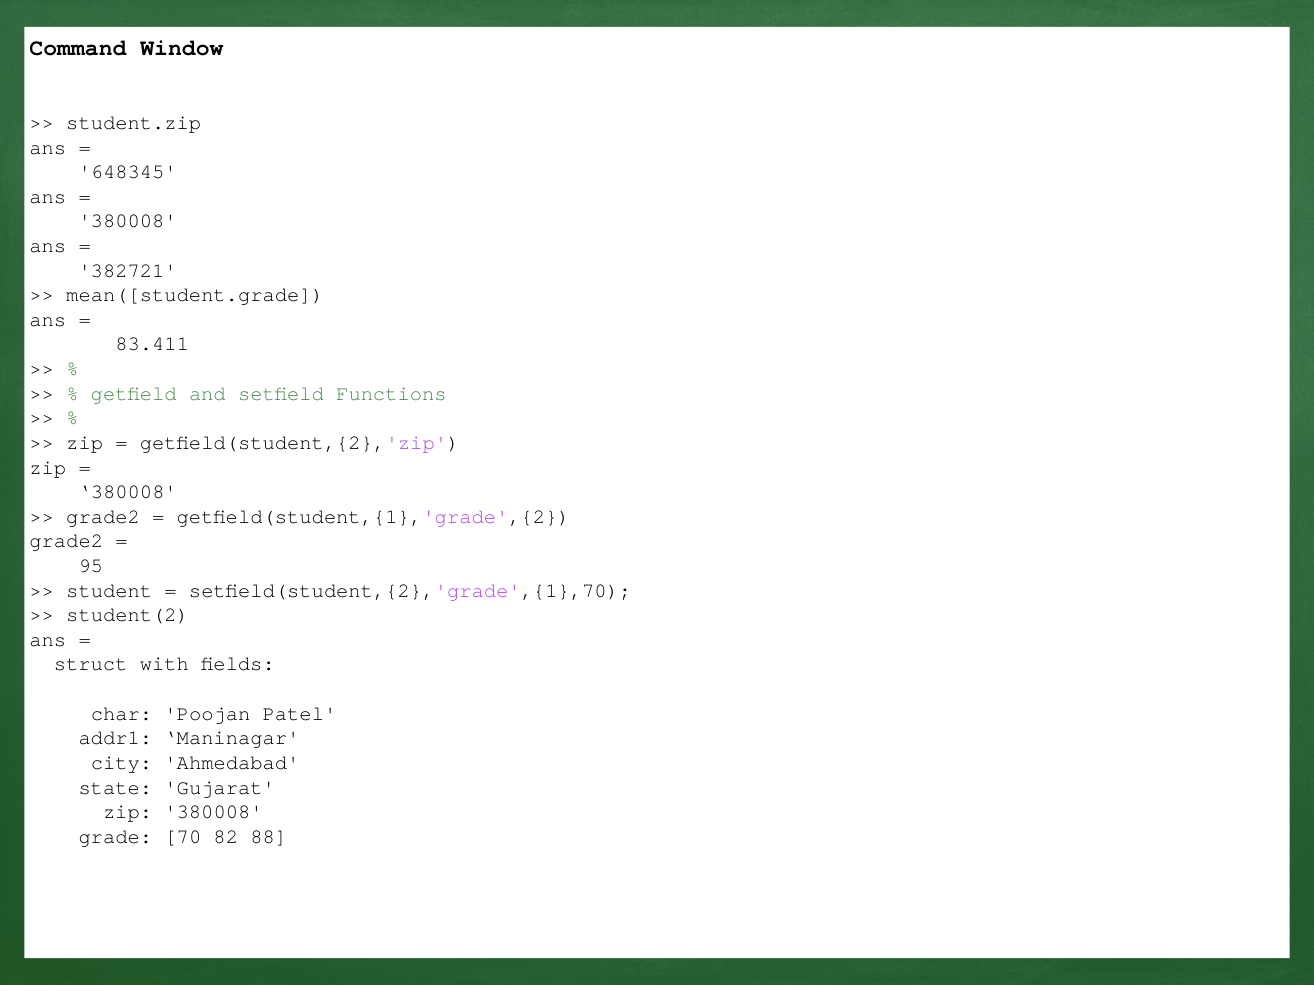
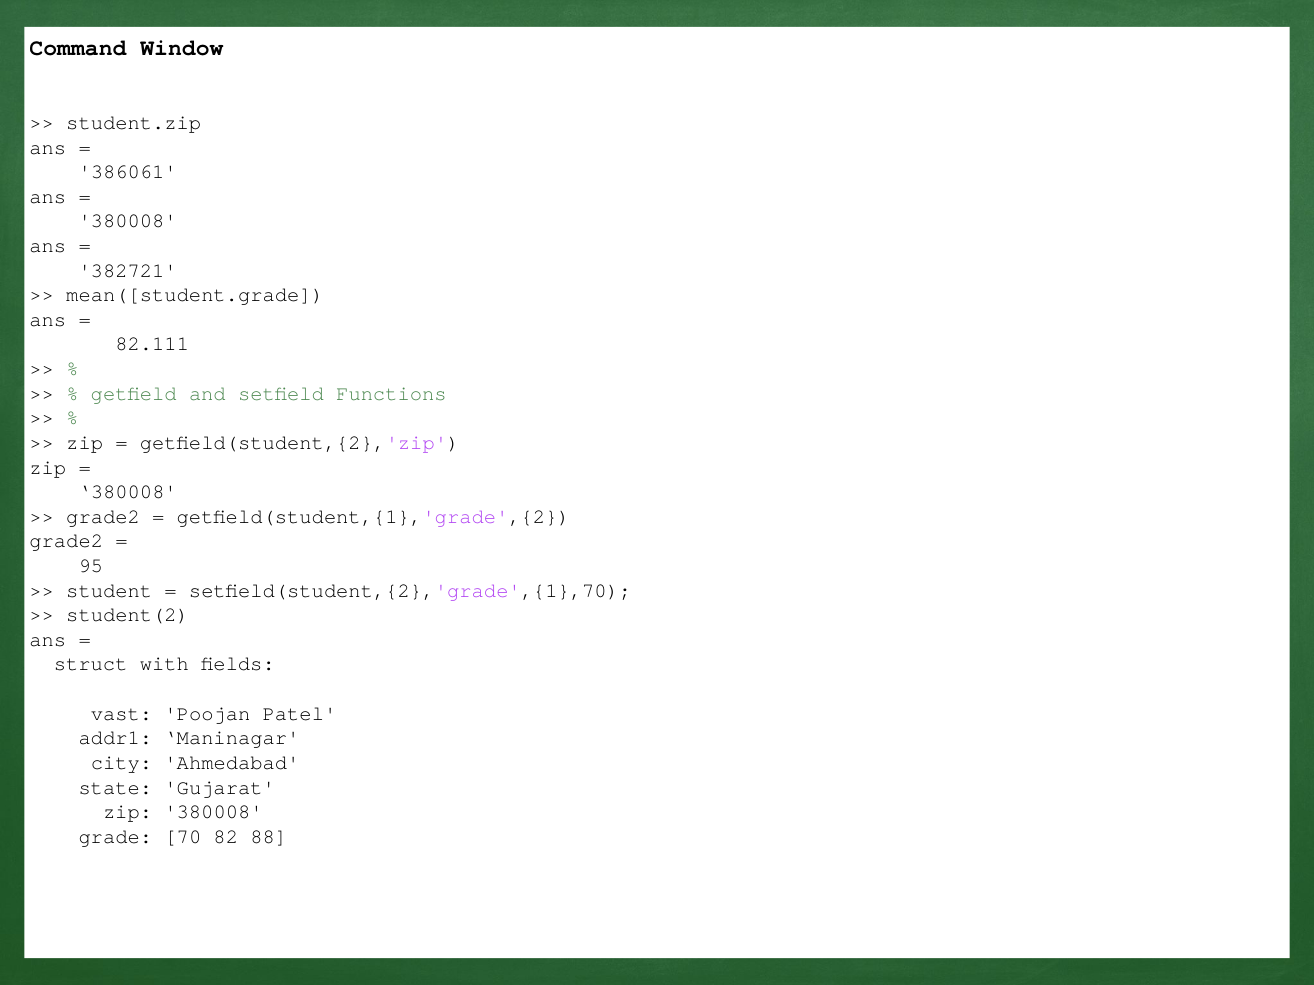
648345: 648345 -> 386061
83.411: 83.411 -> 82.111
char: char -> vast
